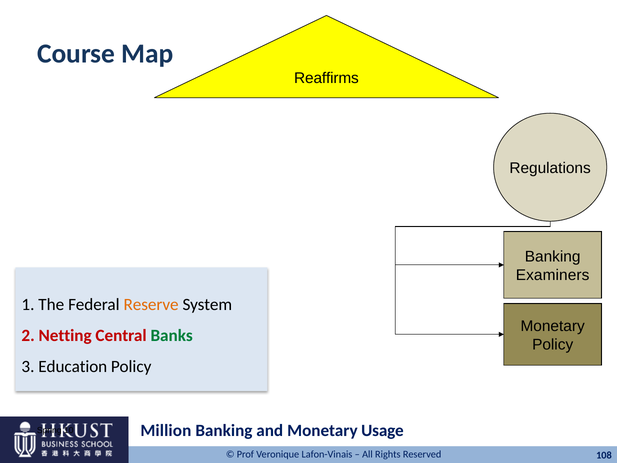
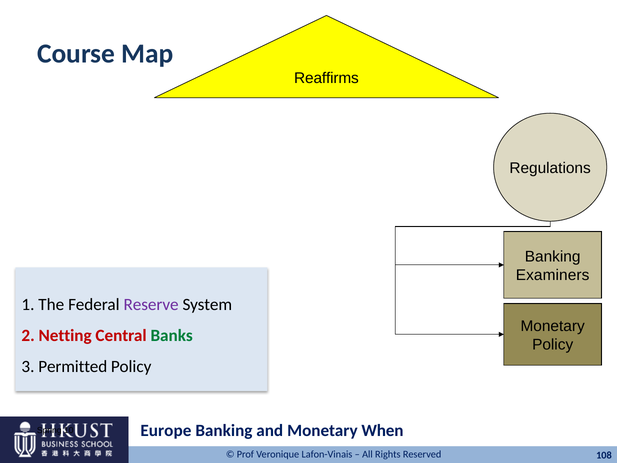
Reserve colour: orange -> purple
Education: Education -> Permitted
Million: Million -> Europe
Usage: Usage -> When
